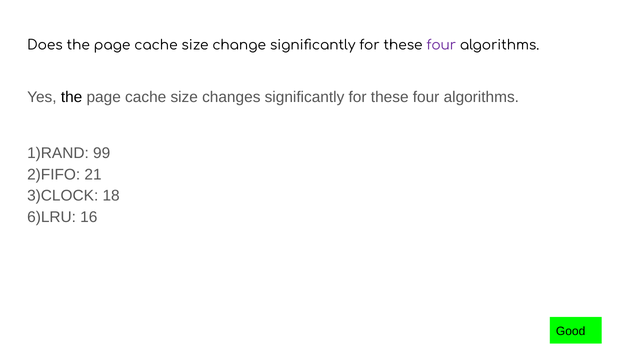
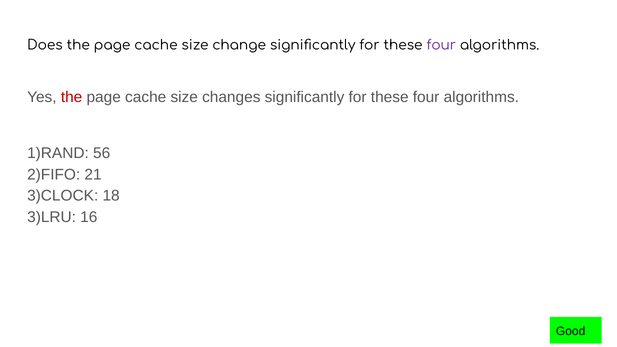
the at (72, 97) colour: black -> red
99: 99 -> 56
6)LRU: 6)LRU -> 3)LRU
